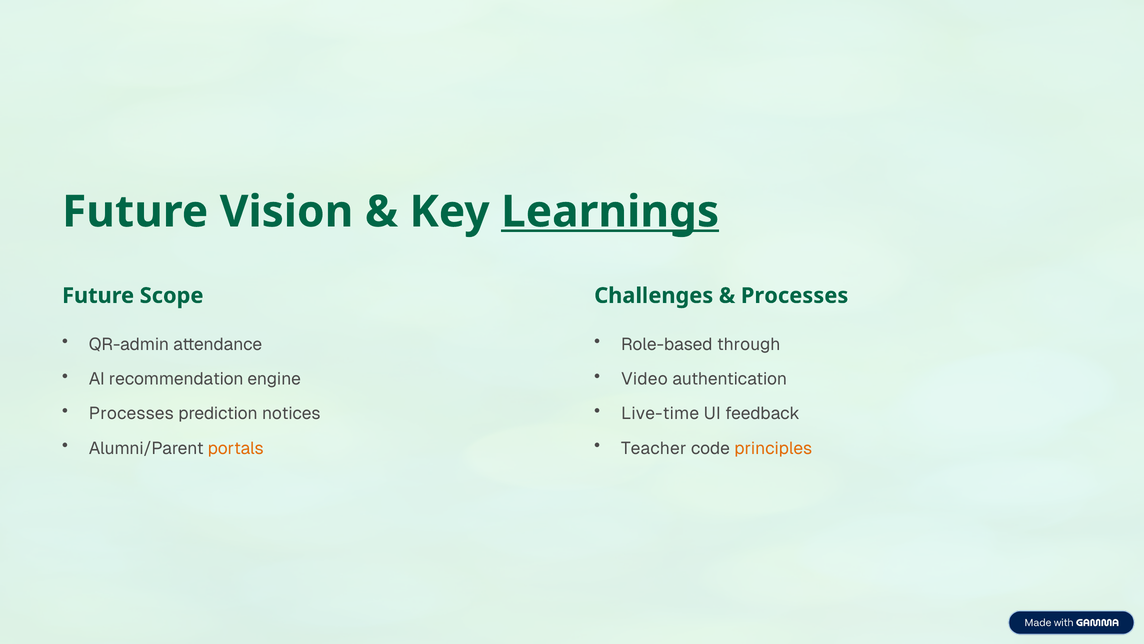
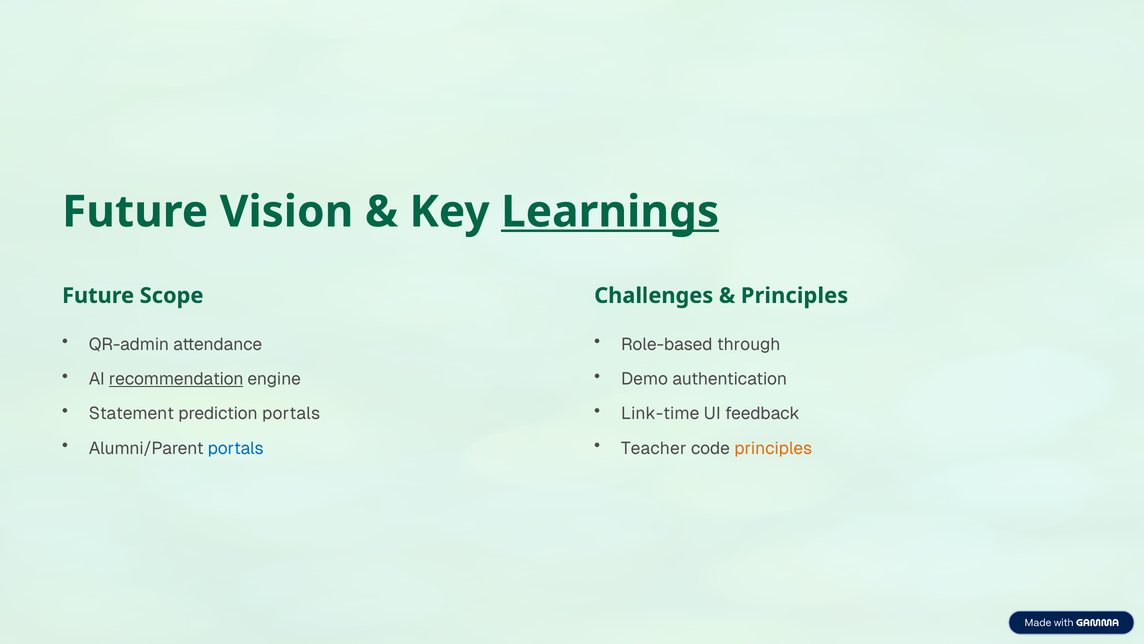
Processes at (795, 295): Processes -> Principles
recommendation underline: none -> present
Video: Video -> Demo
Processes at (131, 413): Processes -> Statement
prediction notices: notices -> portals
Live-time: Live-time -> Link-time
portals at (236, 448) colour: orange -> blue
